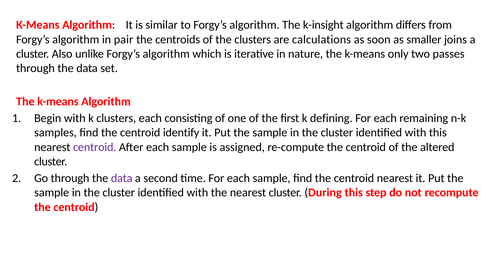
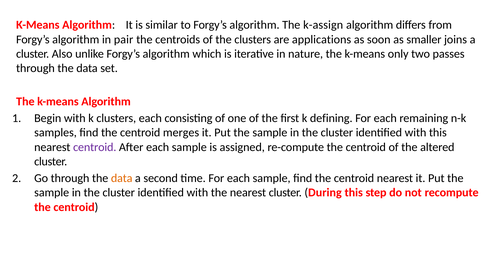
k-insight: k-insight -> k-assign
calculations: calculations -> applications
identify: identify -> merges
data at (122, 179) colour: purple -> orange
